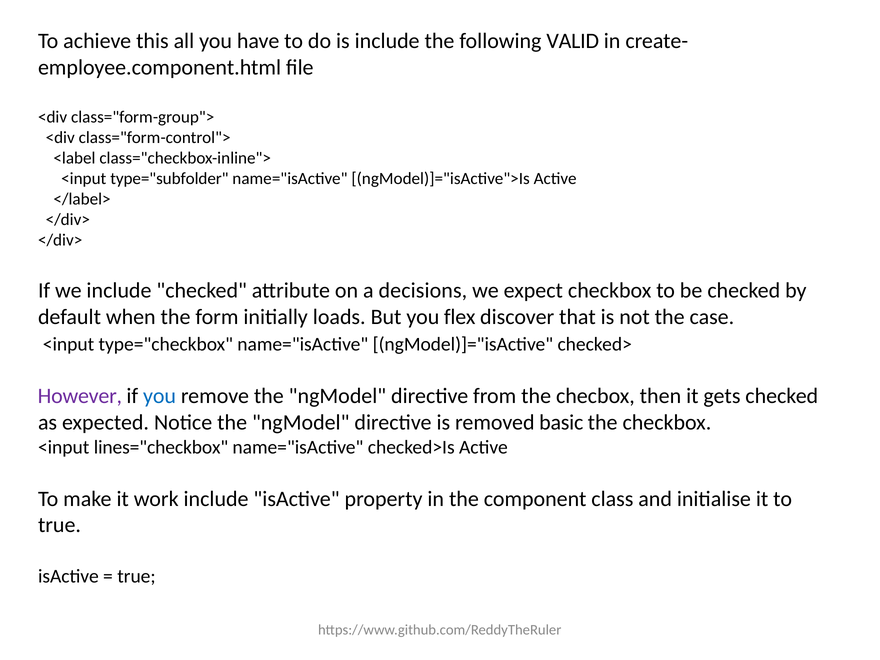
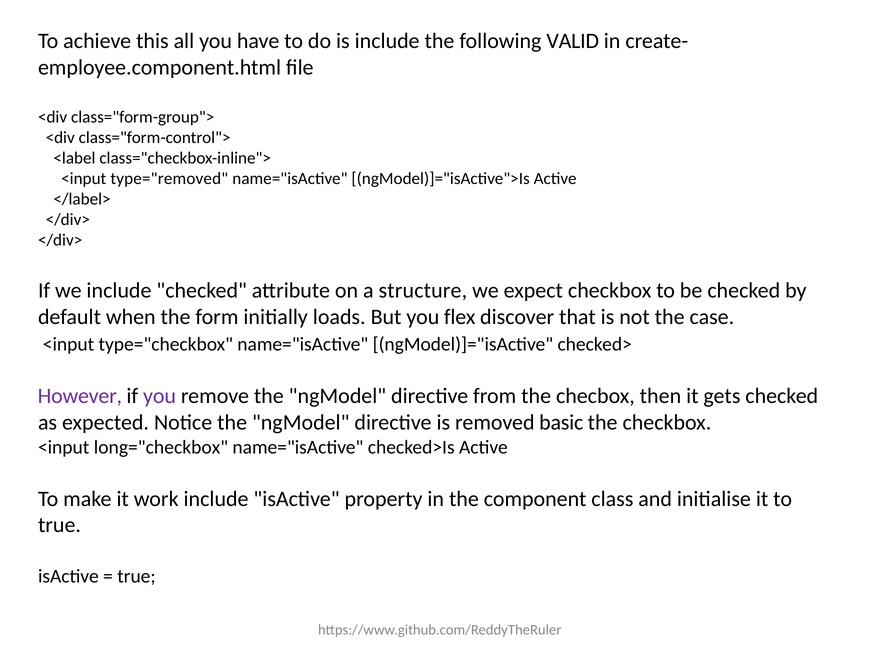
type="subfolder: type="subfolder -> type="removed
decisions: decisions -> structure
you at (160, 396) colour: blue -> purple
lines="checkbox: lines="checkbox -> long="checkbox
